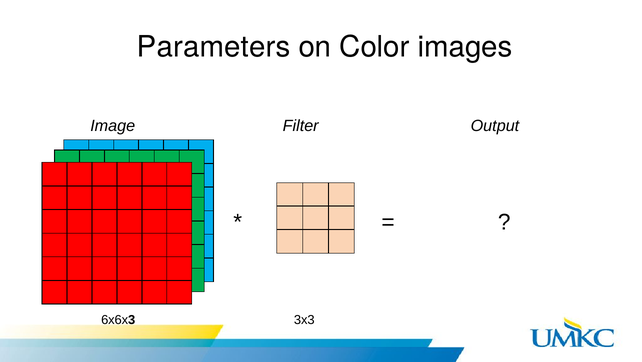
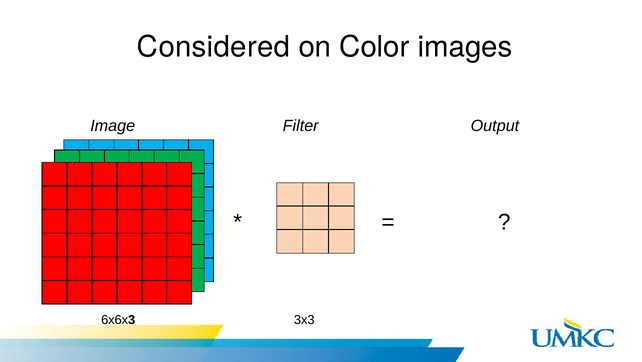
Parameters: Parameters -> Considered
